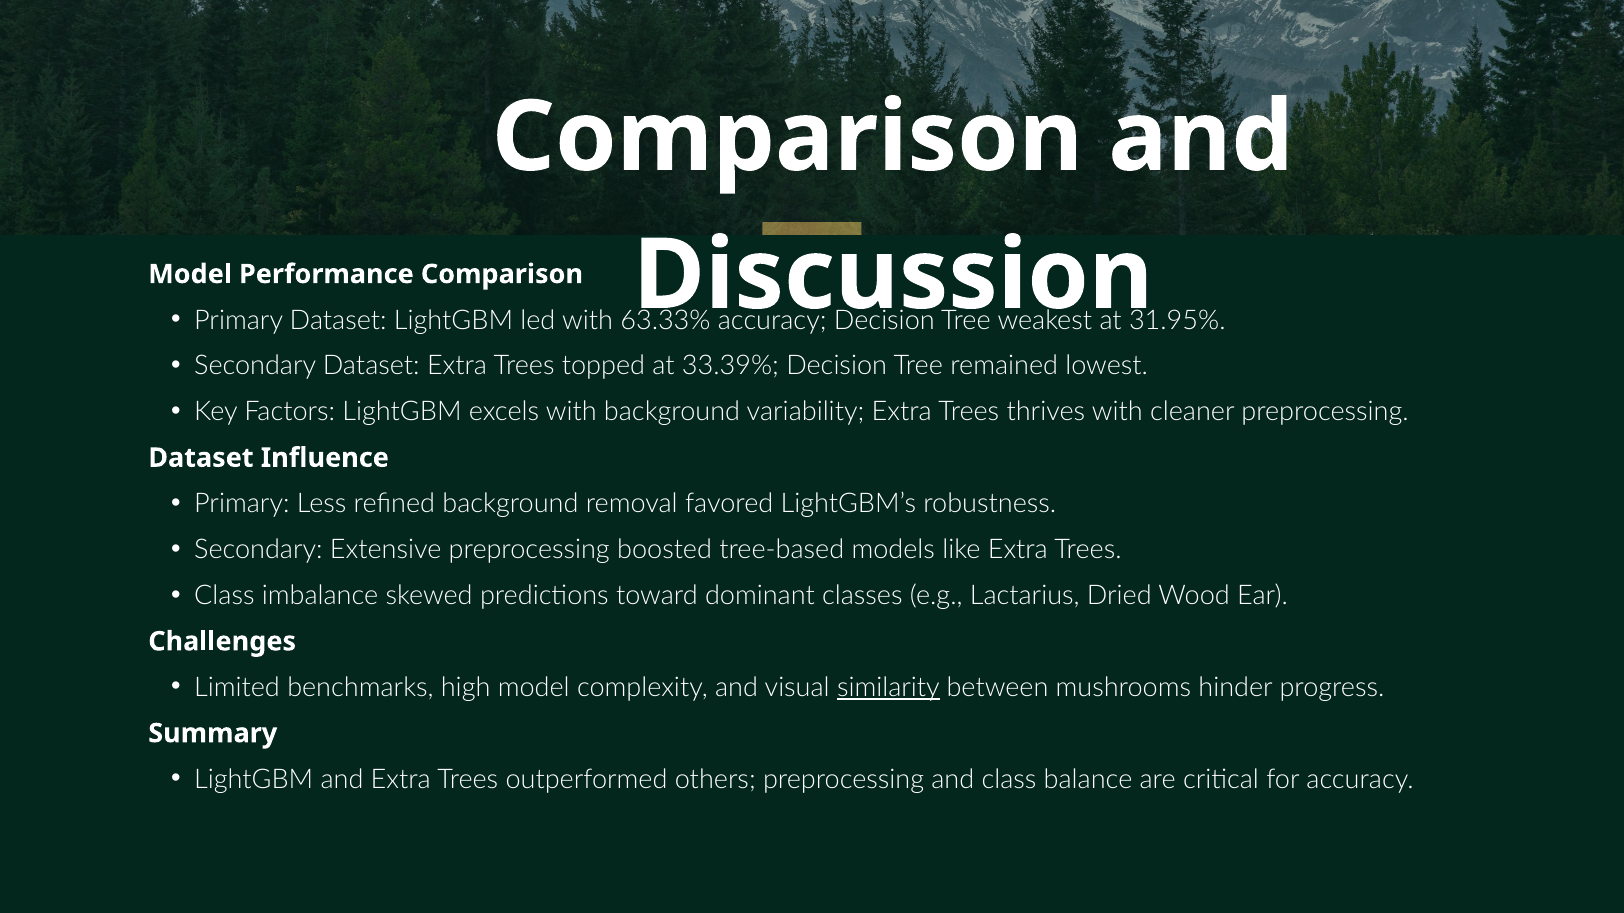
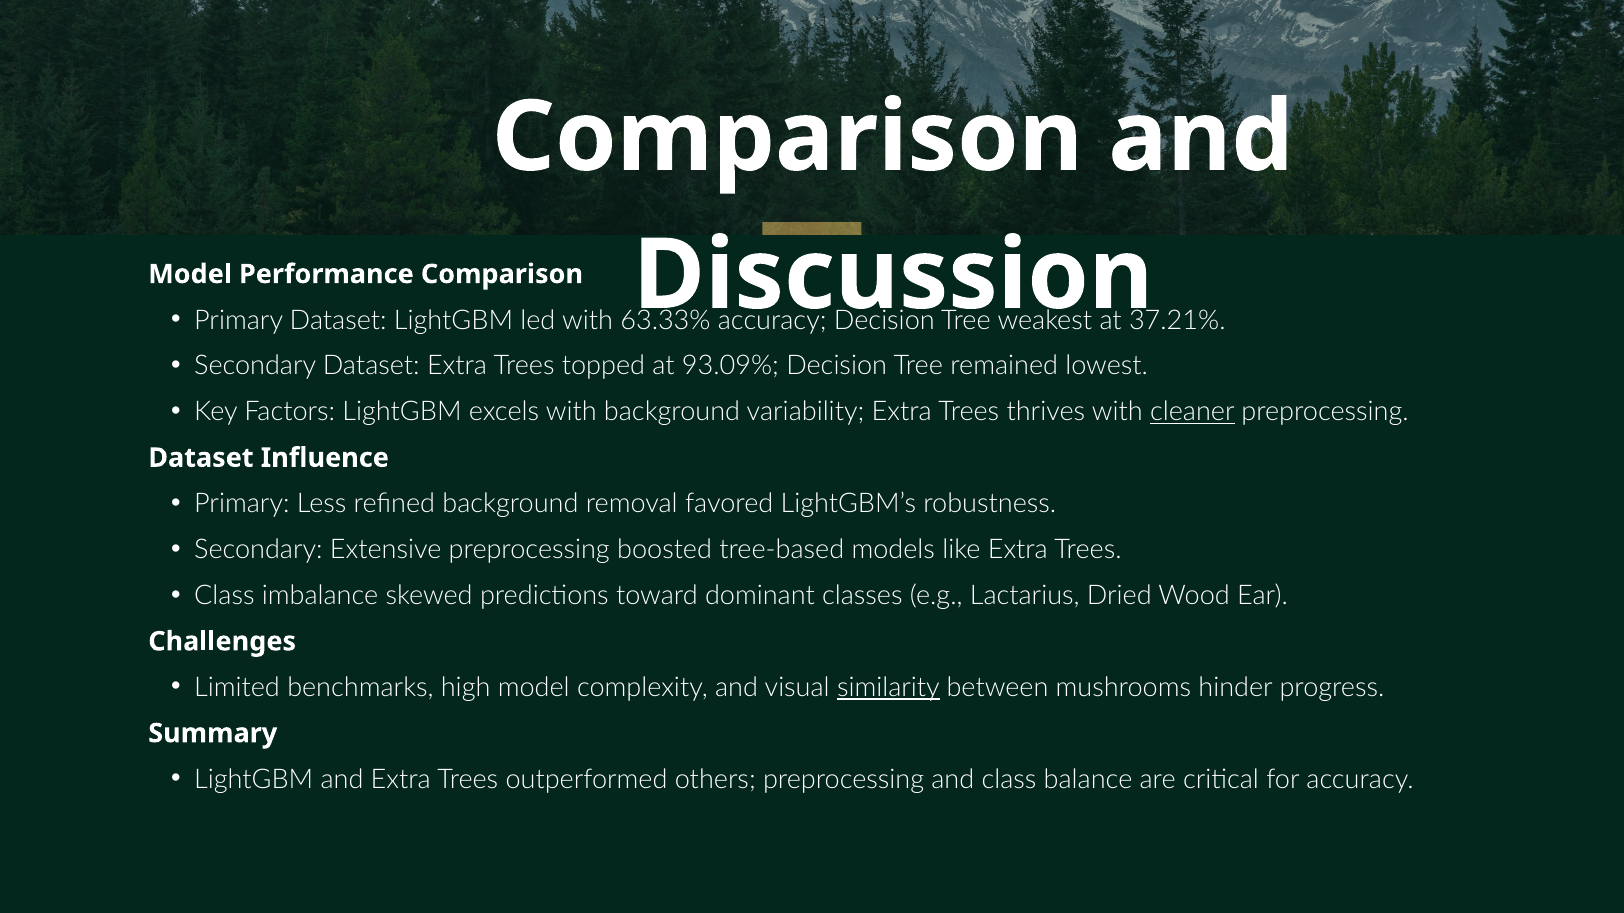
31.95%: 31.95% -> 37.21%
33.39%: 33.39% -> 93.09%
cleaner underline: none -> present
